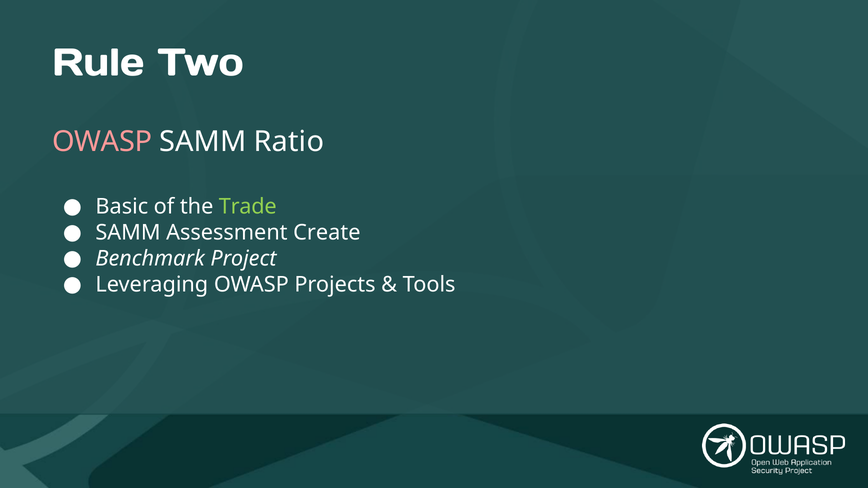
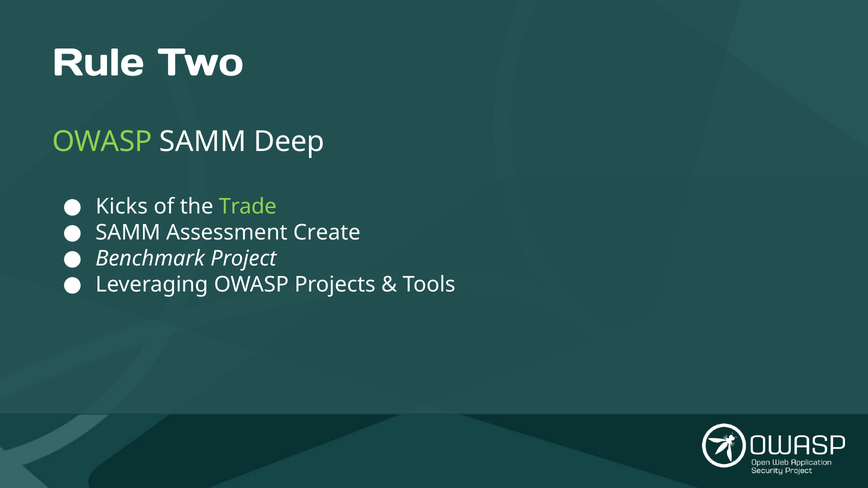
OWASP at (102, 142) colour: pink -> light green
Ratio: Ratio -> Deep
Basic: Basic -> Kicks
